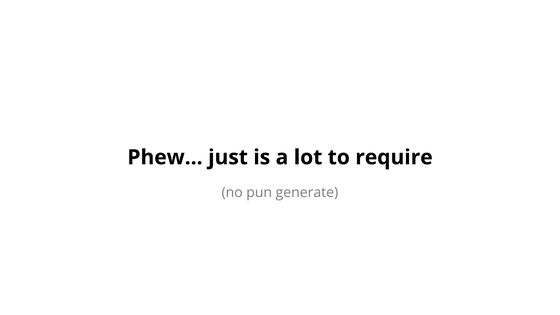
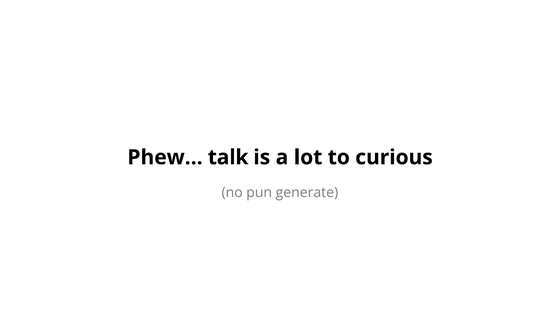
just: just -> talk
require: require -> curious
